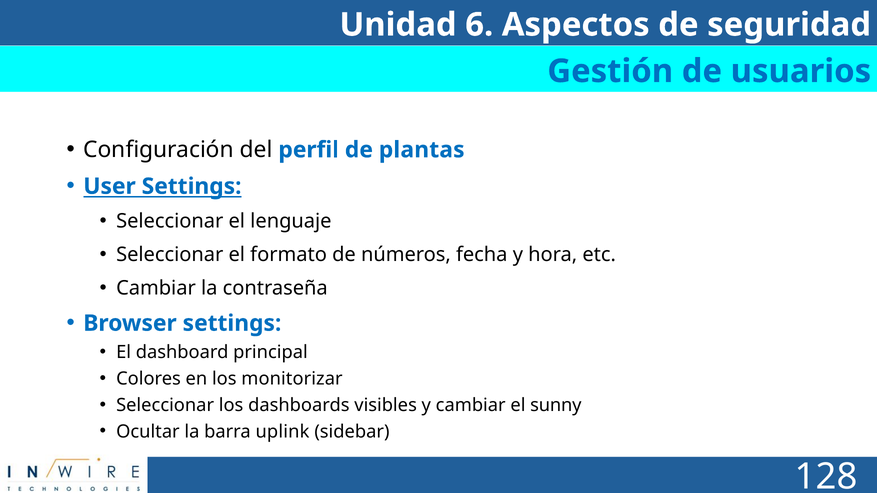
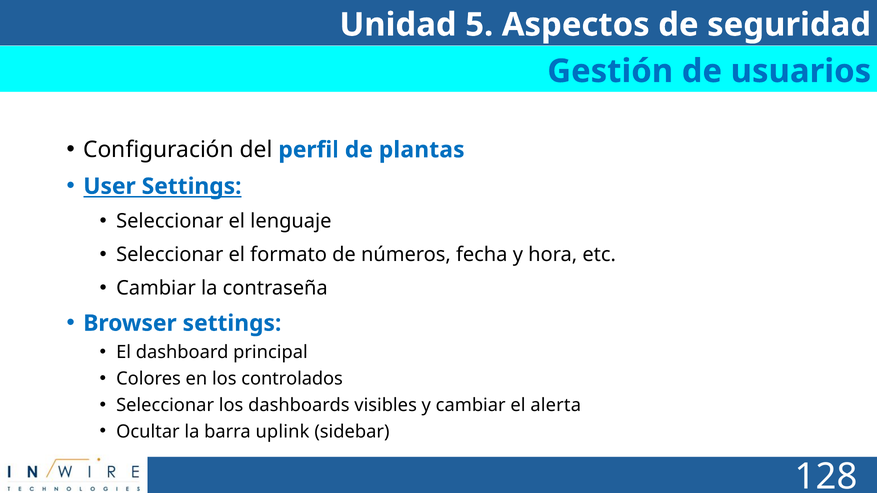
6: 6 -> 5
monitorizar: monitorizar -> controlados
sunny: sunny -> alerta
